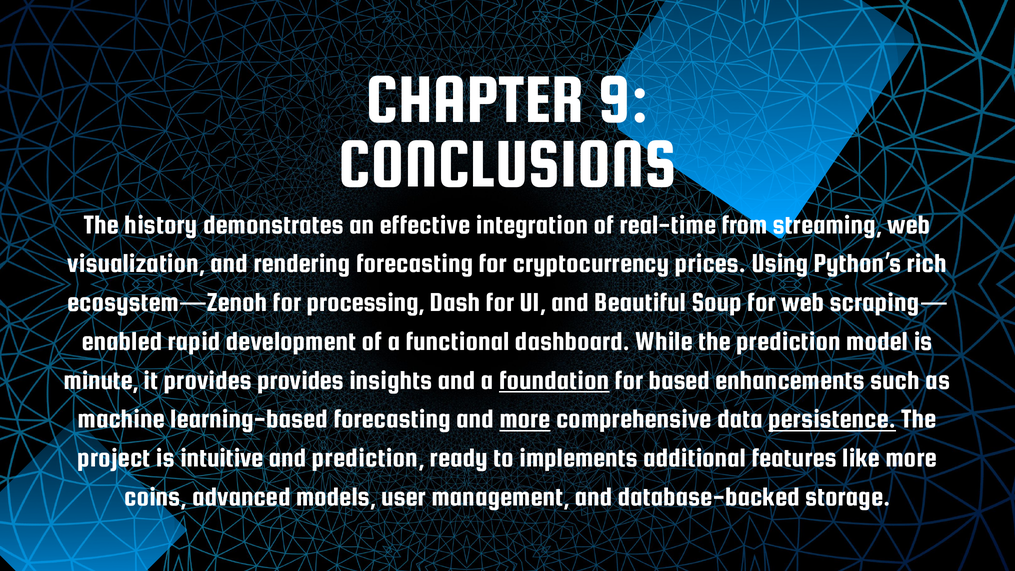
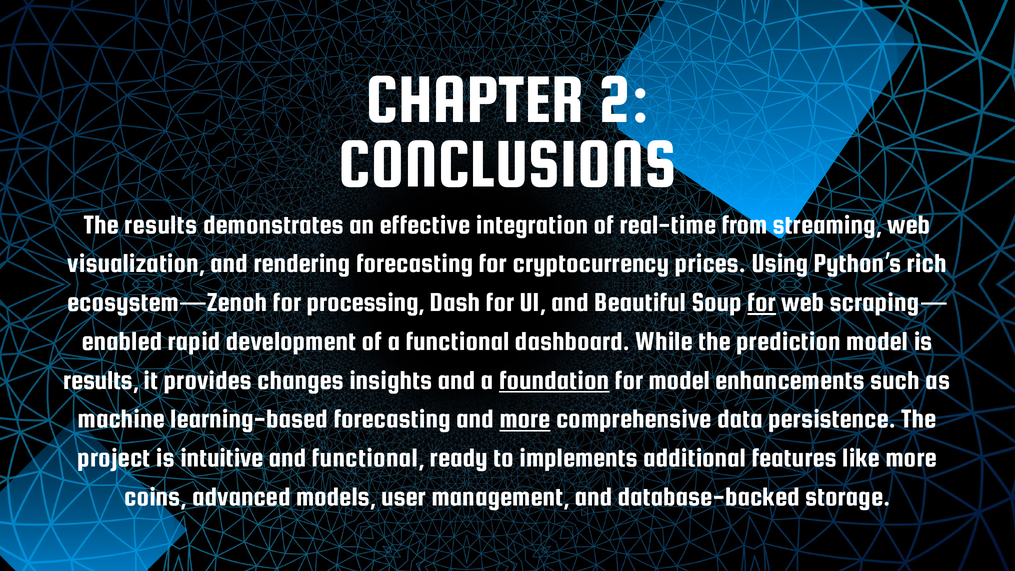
9: 9 -> 2
The history: history -> results
for at (762, 302) underline: none -> present
minute at (101, 380): minute -> results
provides provides: provides -> changes
for based: based -> model
persistence underline: present -> none
and prediction: prediction -> functional
